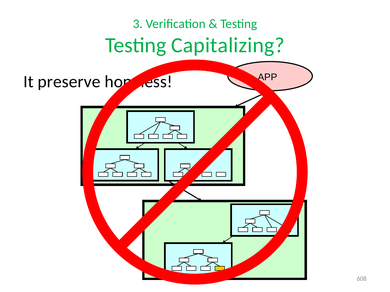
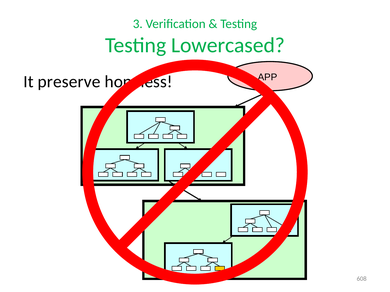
Capitalizing: Capitalizing -> Lowercased
